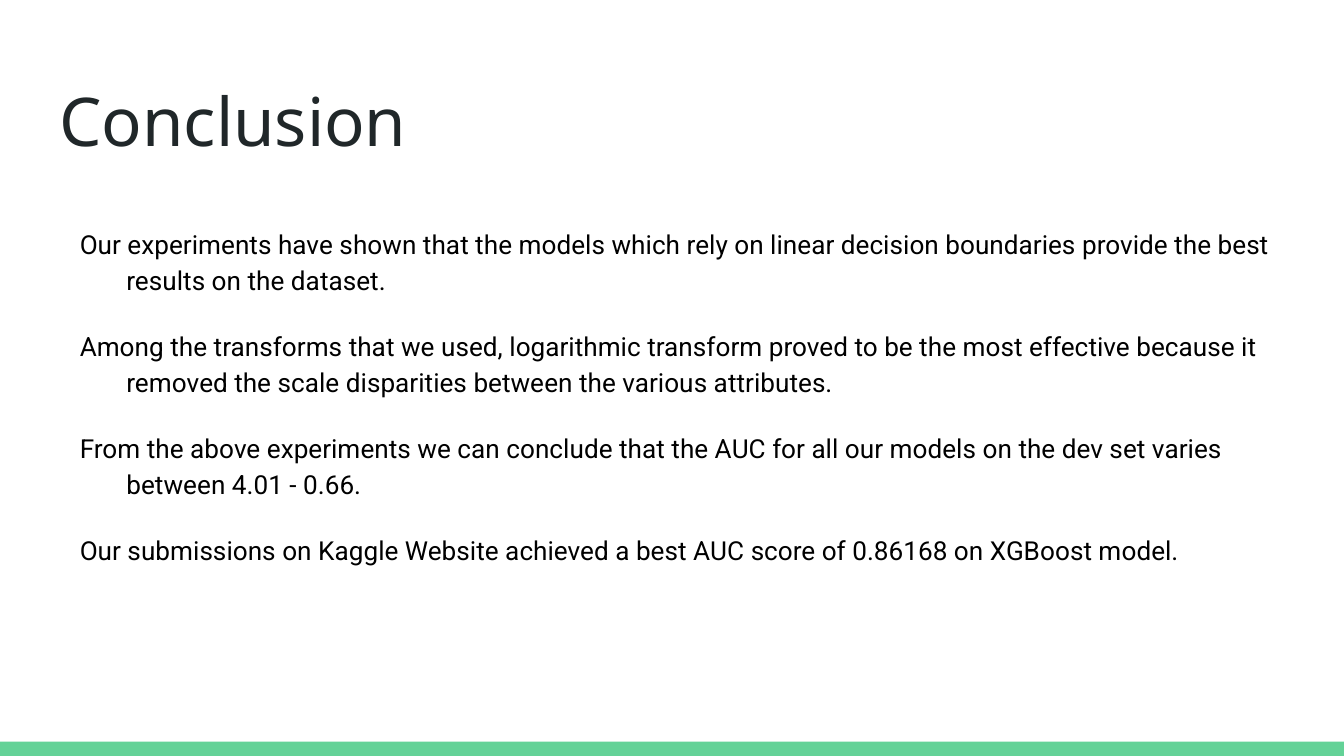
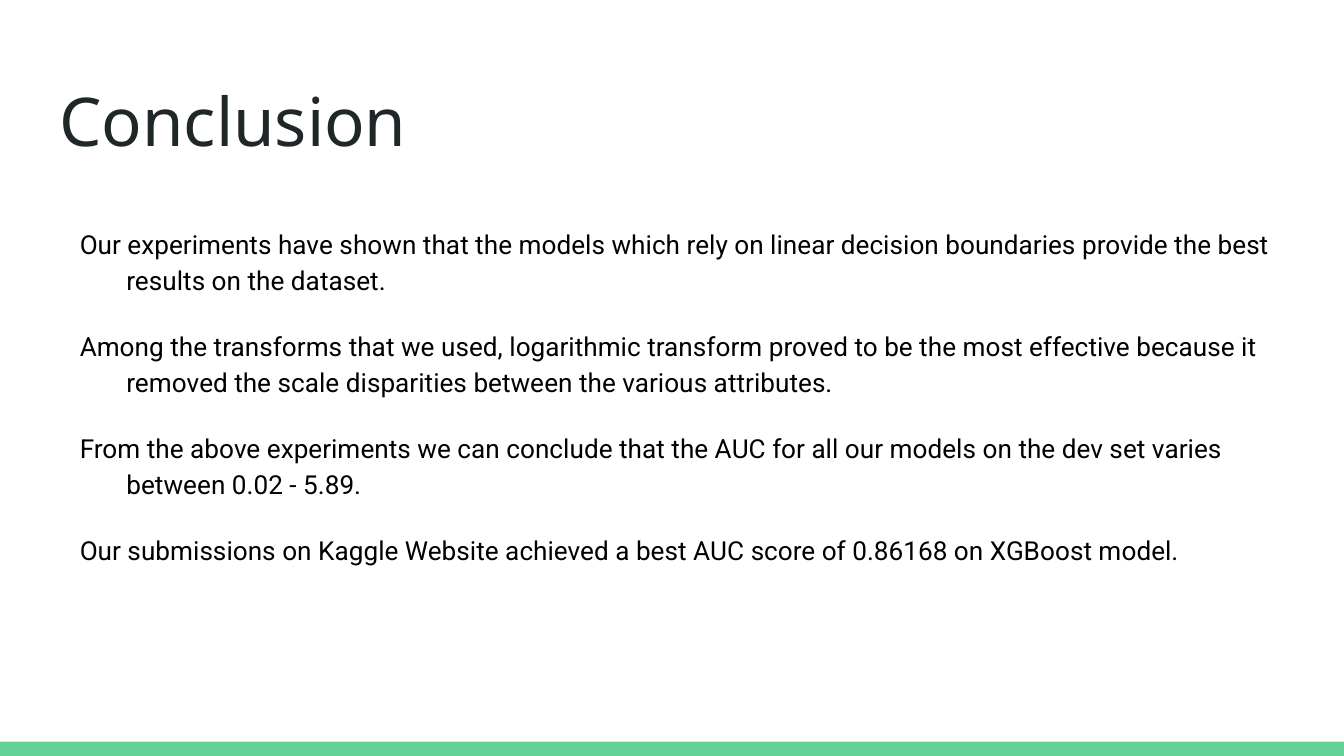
4.01: 4.01 -> 0.02
0.66: 0.66 -> 5.89
